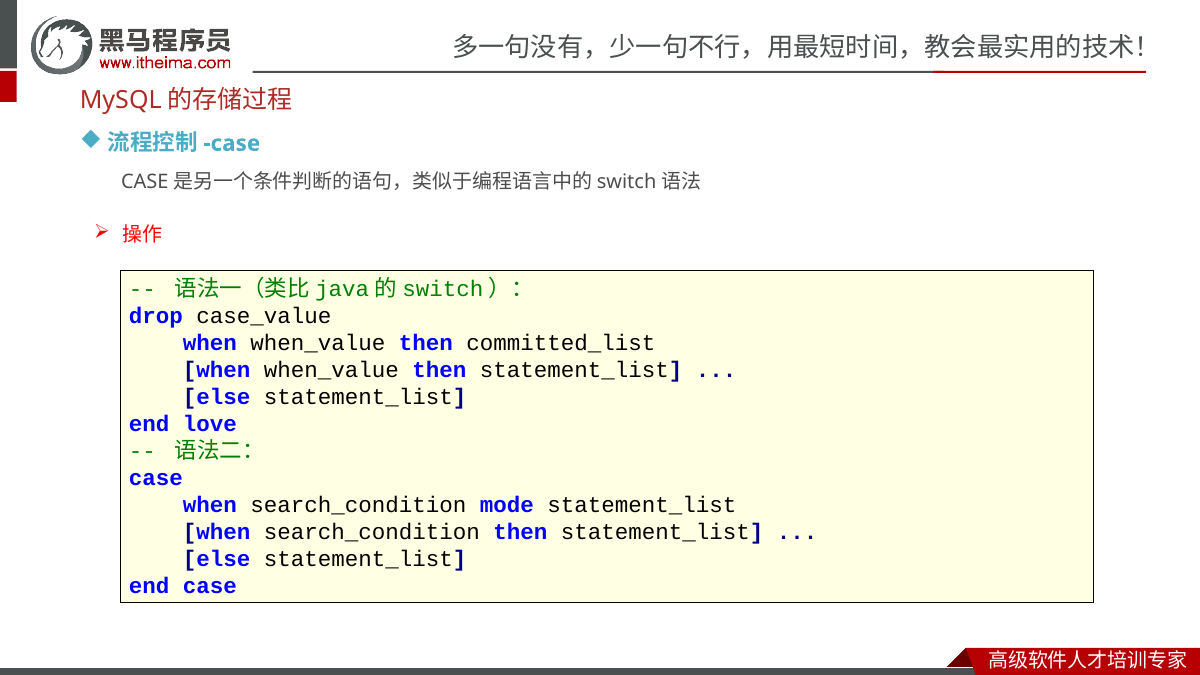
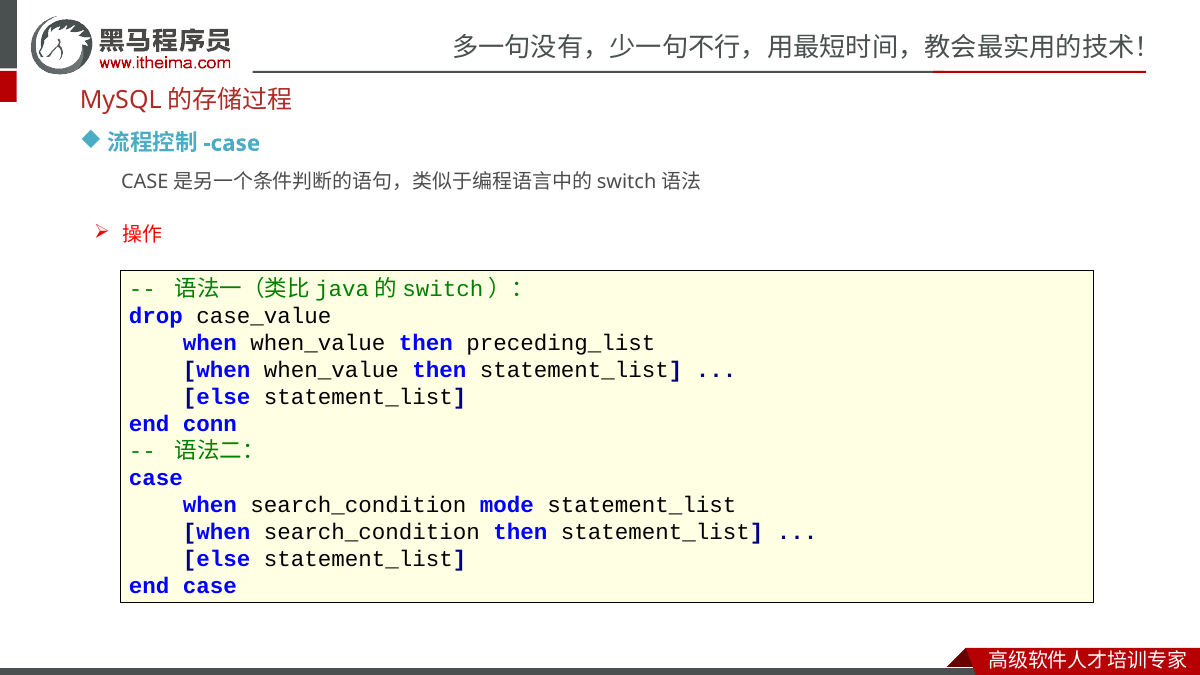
committed_list: committed_list -> preceding_list
love: love -> conn
